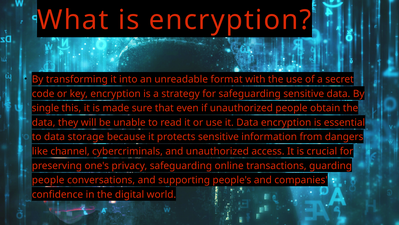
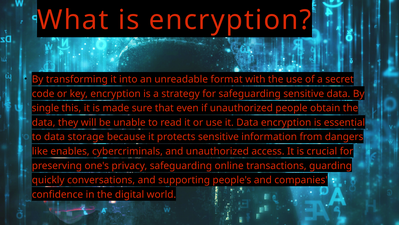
channel: channel -> enables
people at (48, 180): people -> quickly
